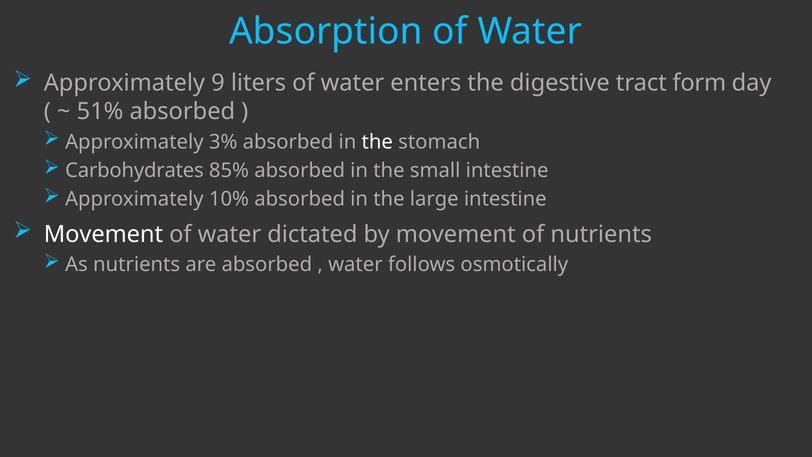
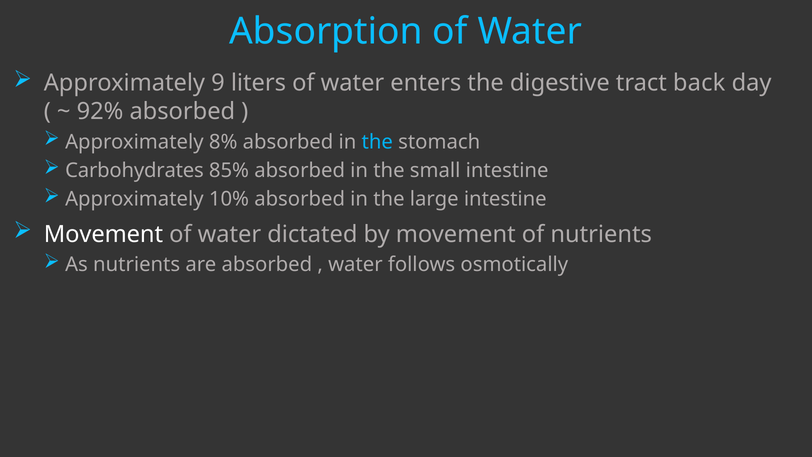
form: form -> back
51%: 51% -> 92%
3%: 3% -> 8%
the at (377, 142) colour: white -> light blue
